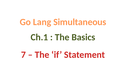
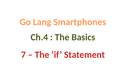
Simultaneous: Simultaneous -> Smartphones
Ch.1: Ch.1 -> Ch.4
